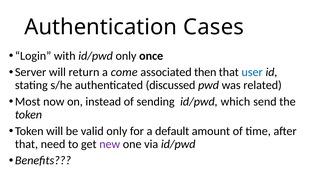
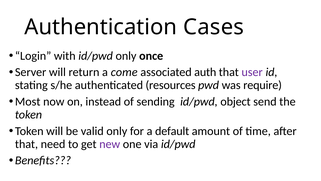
then: then -> auth
user colour: blue -> purple
discussed: discussed -> resources
related: related -> require
which: which -> object
